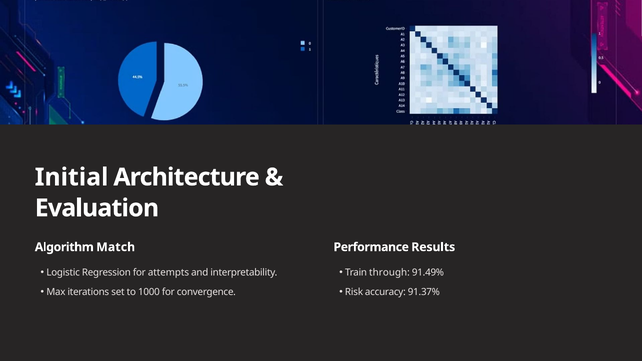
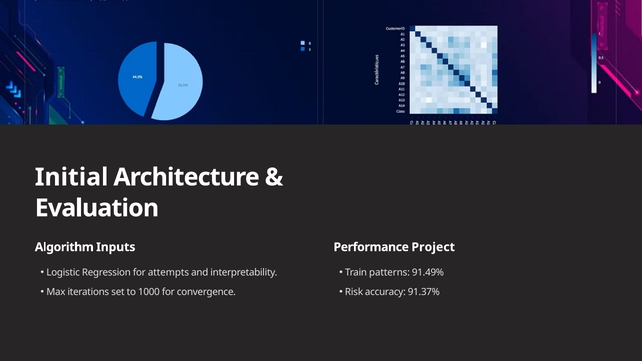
Match: Match -> Inputs
Results: Results -> Project
through: through -> patterns
